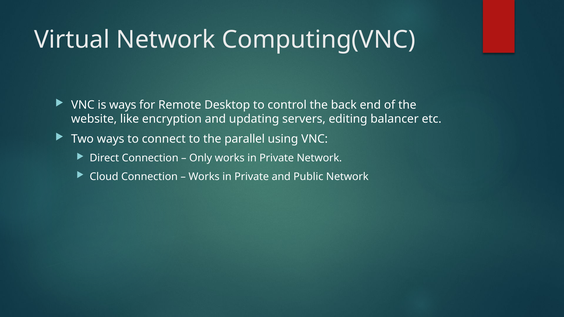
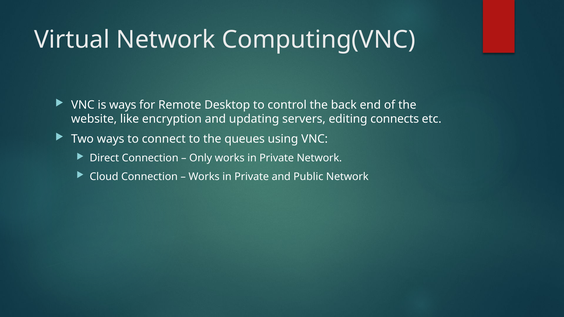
balancer: balancer -> connects
parallel: parallel -> queues
